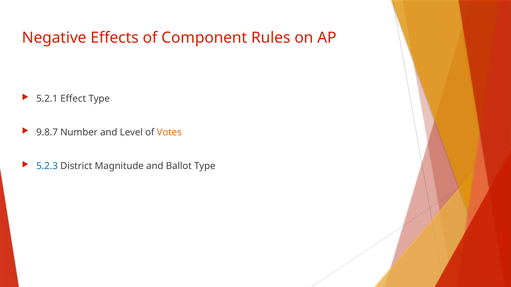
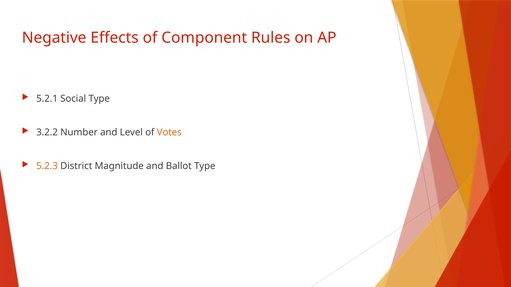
Effect: Effect -> Social
9.8.7: 9.8.7 -> 3.2.2
5.2.3 colour: blue -> orange
